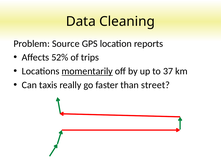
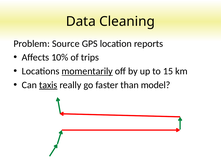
52%: 52% -> 10%
37: 37 -> 15
taxis underline: none -> present
street: street -> model
